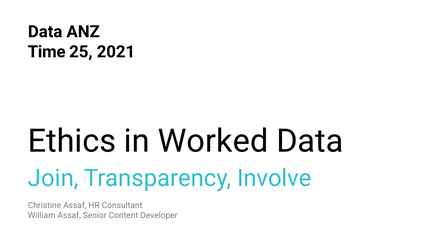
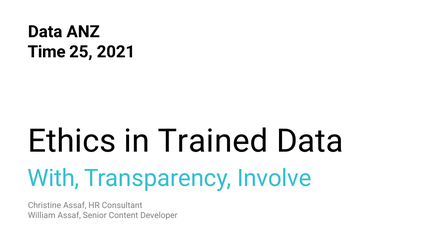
Worked: Worked -> Trained
Join: Join -> With
